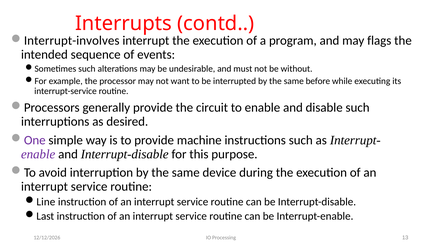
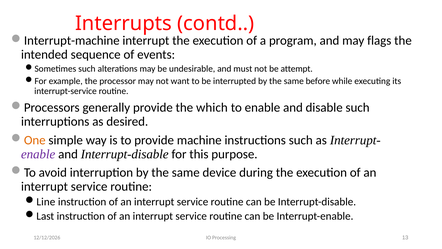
Interrupt-involves: Interrupt-involves -> Interrupt-machine
without: without -> attempt
circuit: circuit -> which
One colour: purple -> orange
